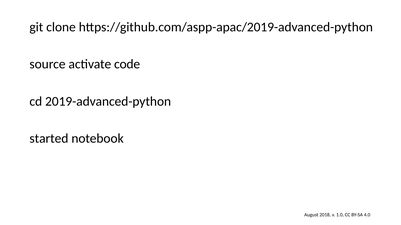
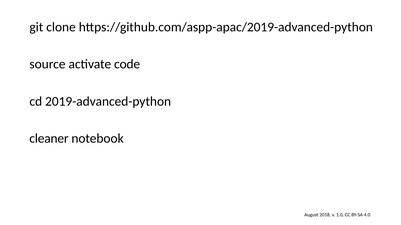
started: started -> cleaner
